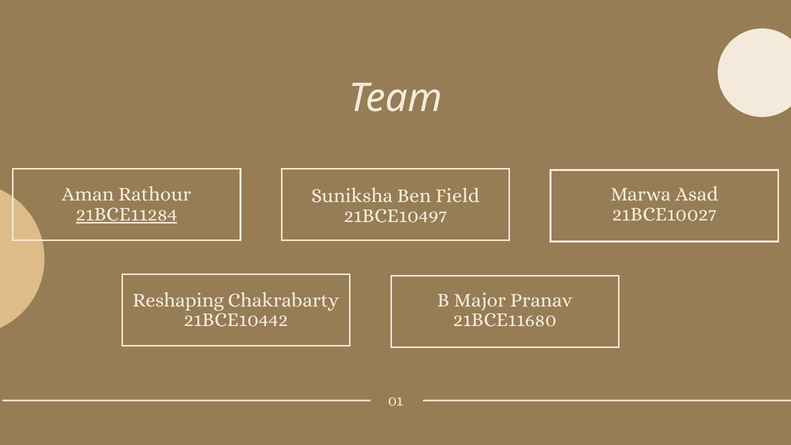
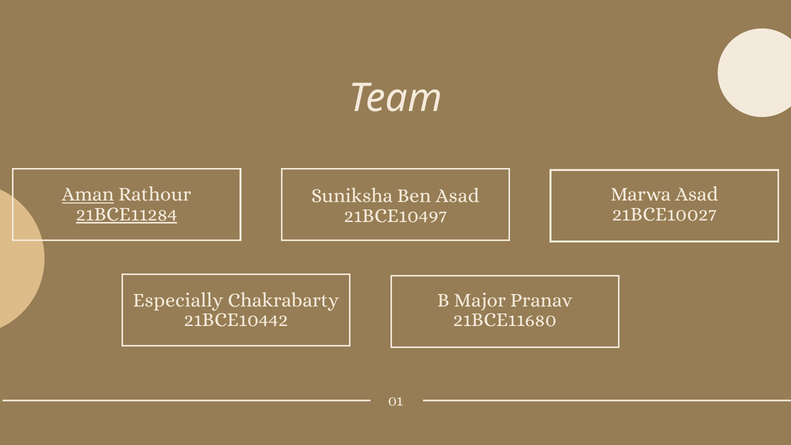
Aman underline: none -> present
Ben Field: Field -> Asad
Reshaping: Reshaping -> Especially
